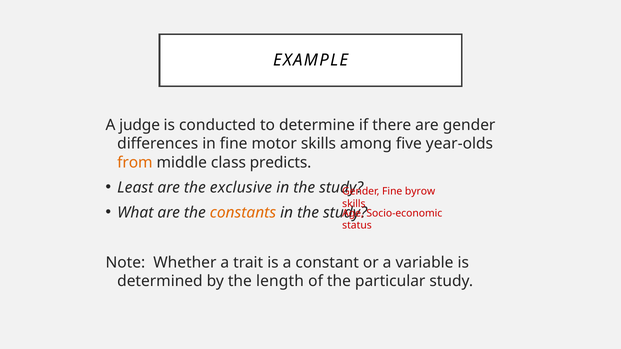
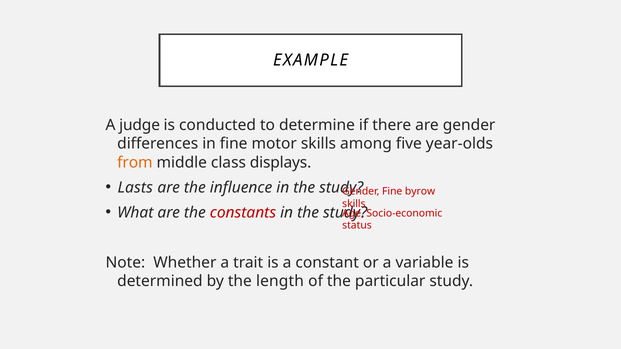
predicts: predicts -> displays
Least: Least -> Lasts
exclusive: exclusive -> influence
constants colour: orange -> red
